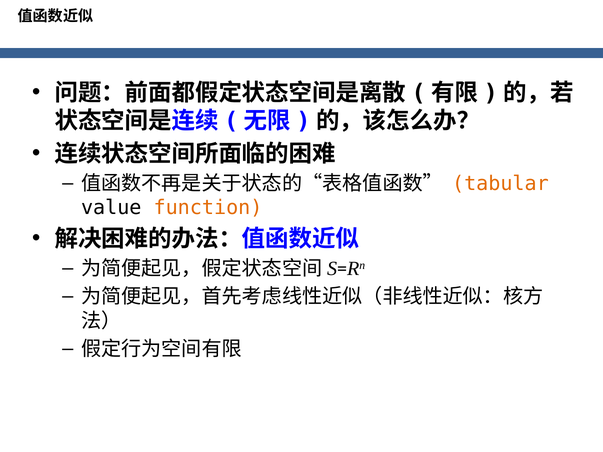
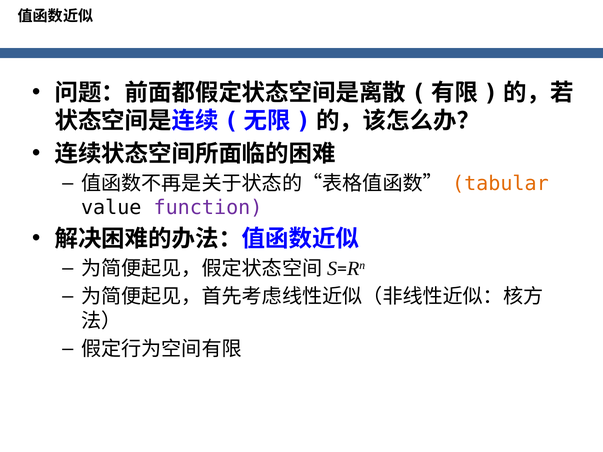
function colour: orange -> purple
